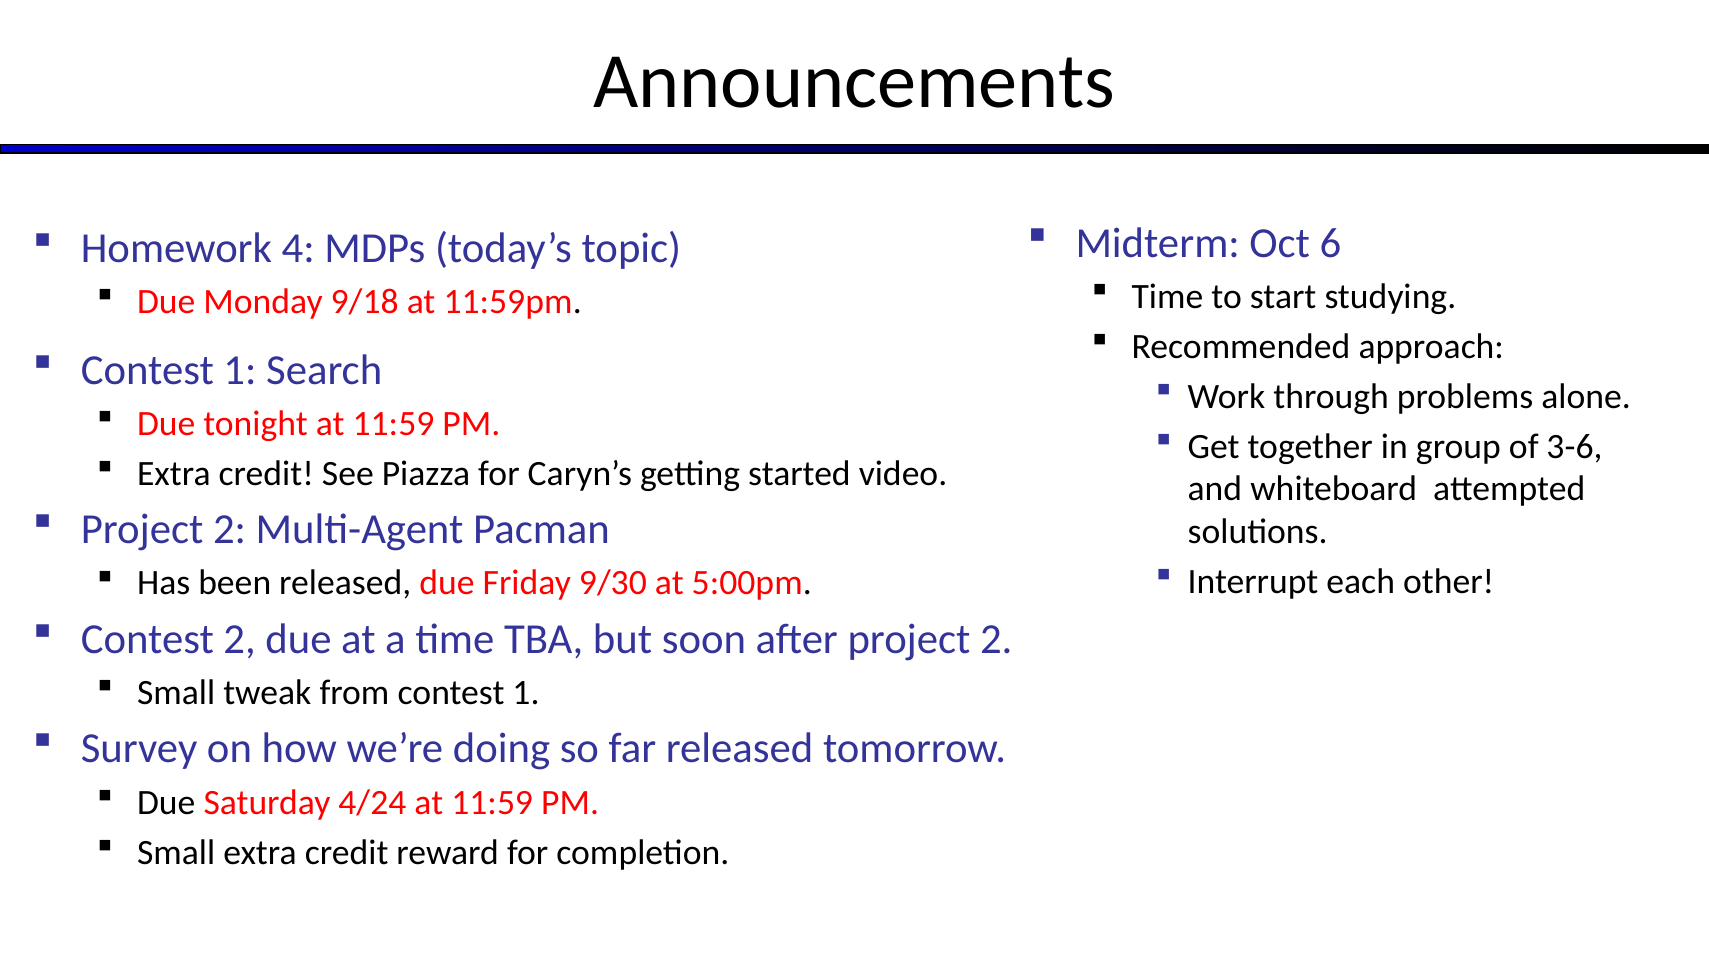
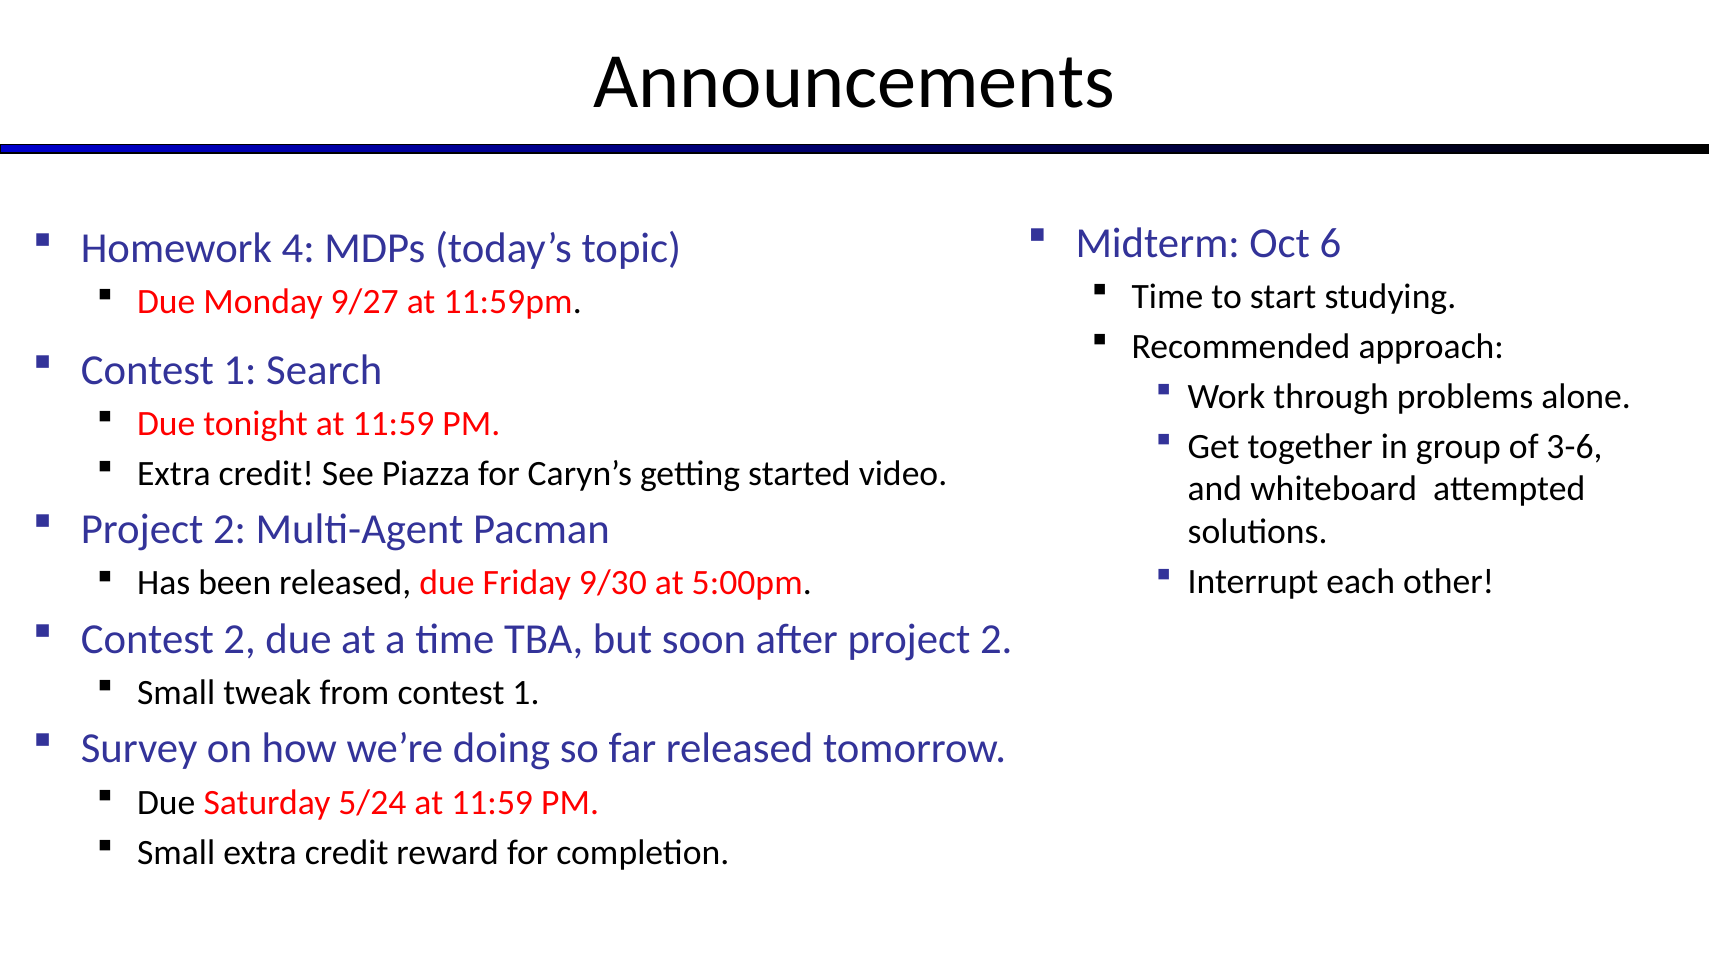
9/18: 9/18 -> 9/27
4/24: 4/24 -> 5/24
